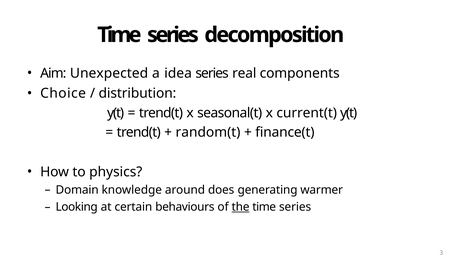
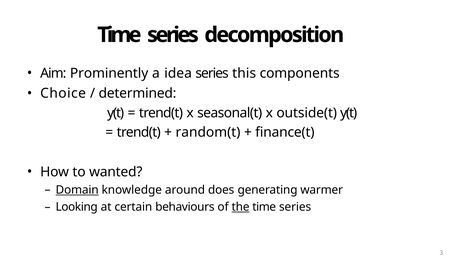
Unexpected: Unexpected -> Prominently
real: real -> this
distribution: distribution -> determined
current(t: current(t -> outside(t
physics: physics -> wanted
Domain underline: none -> present
